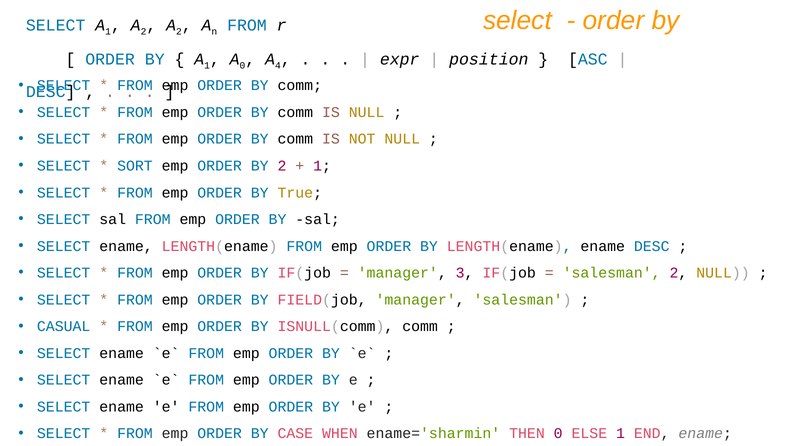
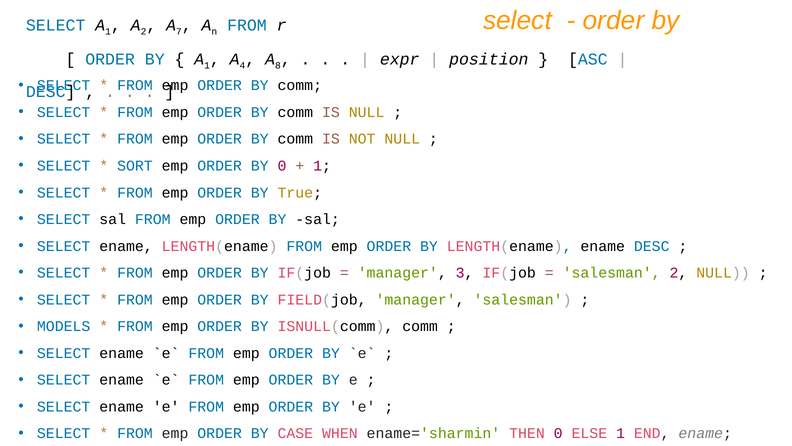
2 at (179, 32): 2 -> 7
0 at (242, 66): 0 -> 4
4: 4 -> 8
BY 2: 2 -> 0
CASUAL: CASUAL -> MODELS
